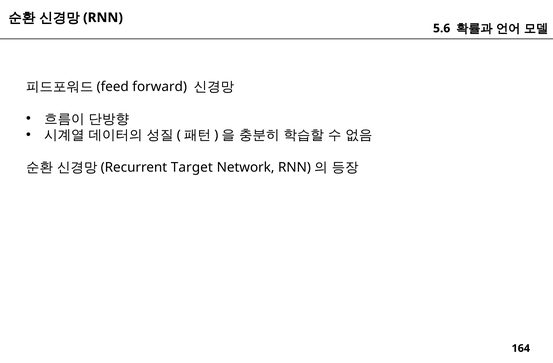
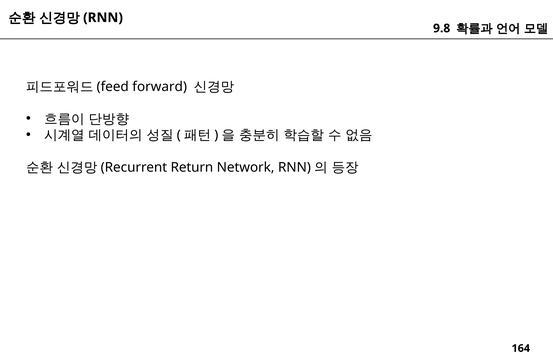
5.6: 5.6 -> 9.8
Target: Target -> Return
